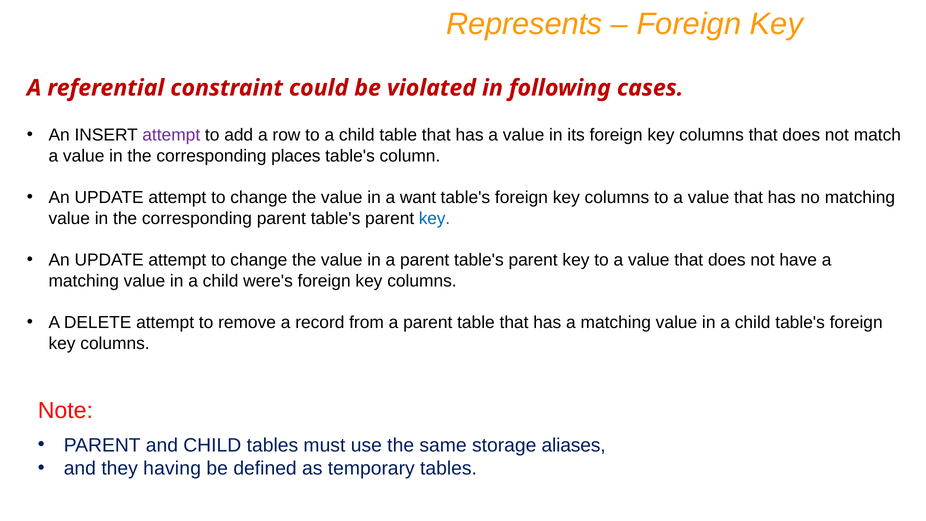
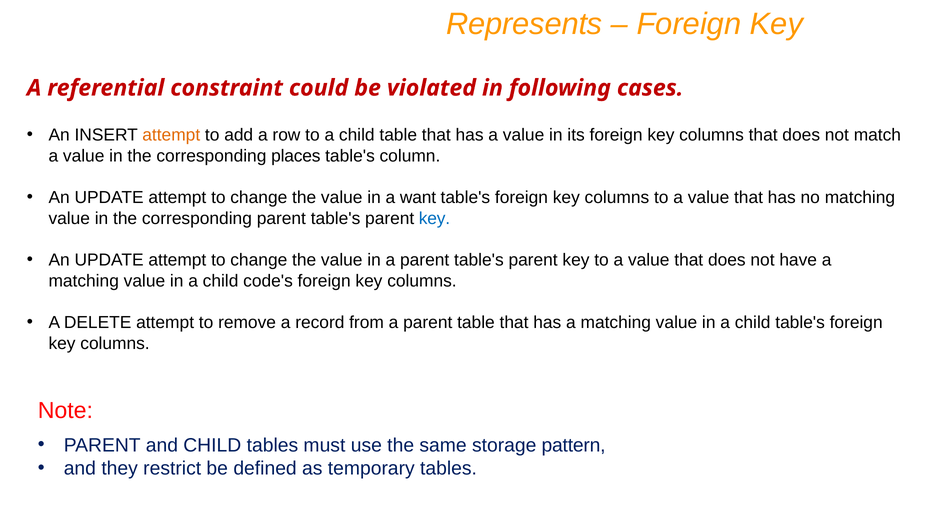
attempt at (171, 135) colour: purple -> orange
were's: were's -> code's
aliases: aliases -> pattern
having: having -> restrict
